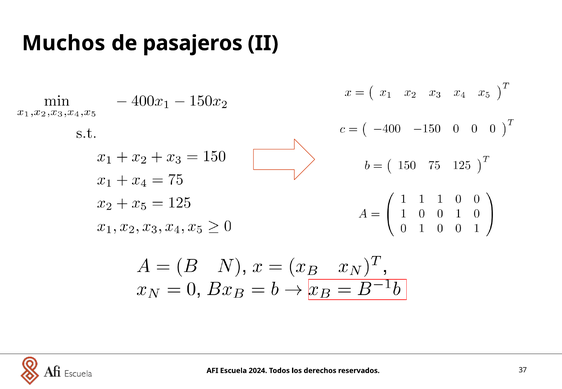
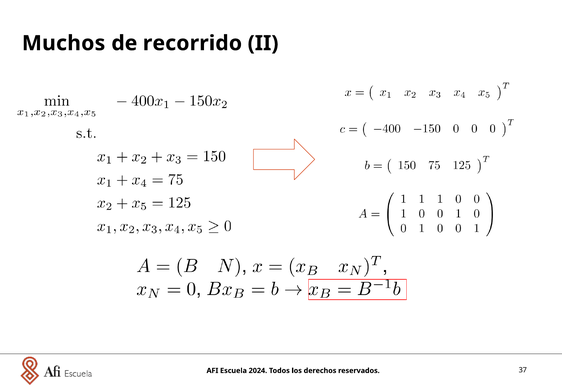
pasajeros: pasajeros -> recorrido
